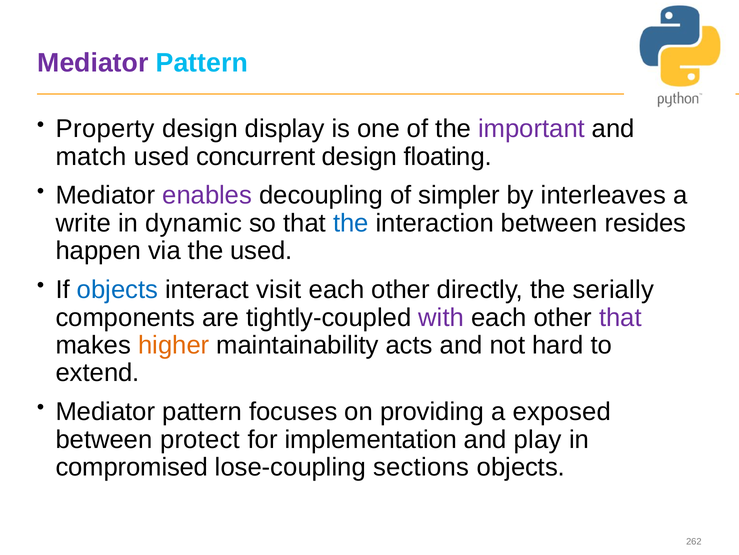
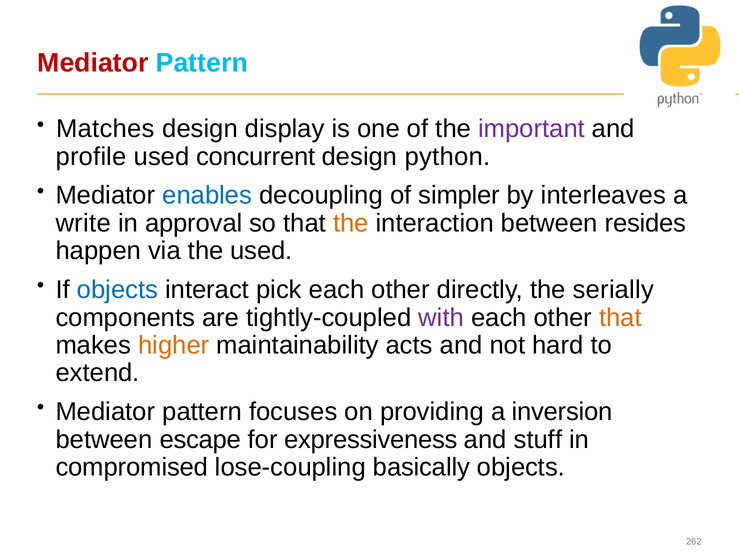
Mediator at (93, 63) colour: purple -> red
Property: Property -> Matches
match: match -> profile
floating: floating -> python
enables colour: purple -> blue
dynamic: dynamic -> approval
the at (351, 223) colour: blue -> orange
visit: visit -> pick
that at (620, 317) colour: purple -> orange
exposed: exposed -> inversion
protect: protect -> escape
implementation: implementation -> expressiveness
play: play -> stuff
sections: sections -> basically
